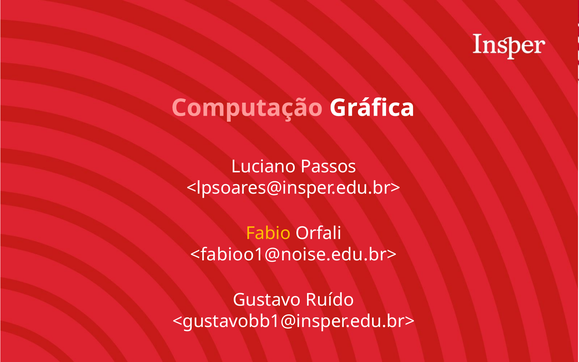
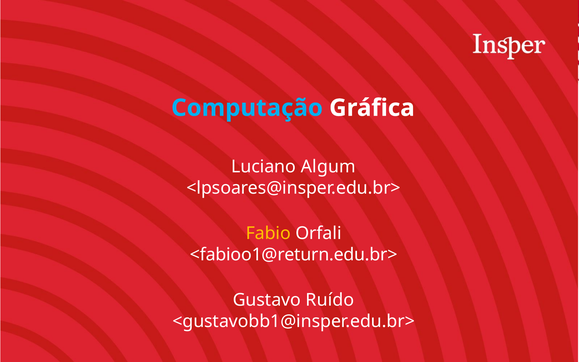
Computação colour: pink -> light blue
Passos: Passos -> Algum
<fabioo1@noise.edu.br>: <fabioo1@noise.edu.br> -> <fabioo1@return.edu.br>
